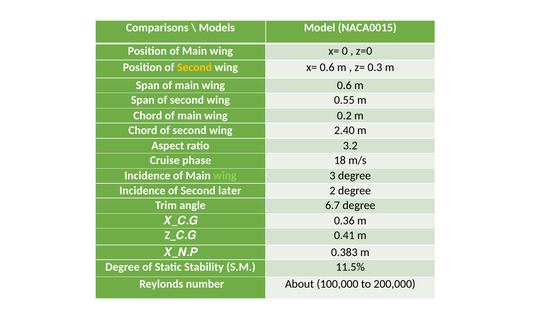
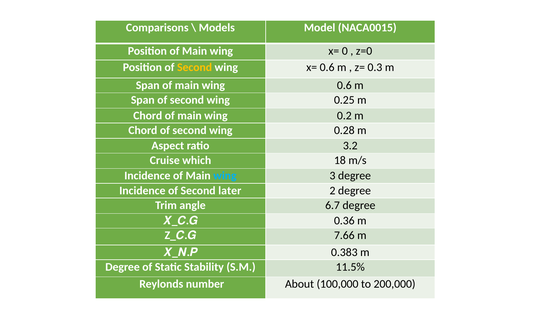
0.55: 0.55 -> 0.25
2.40: 2.40 -> 0.28
phase: phase -> which
wing at (225, 176) colour: light green -> light blue
0.41: 0.41 -> 7.66
